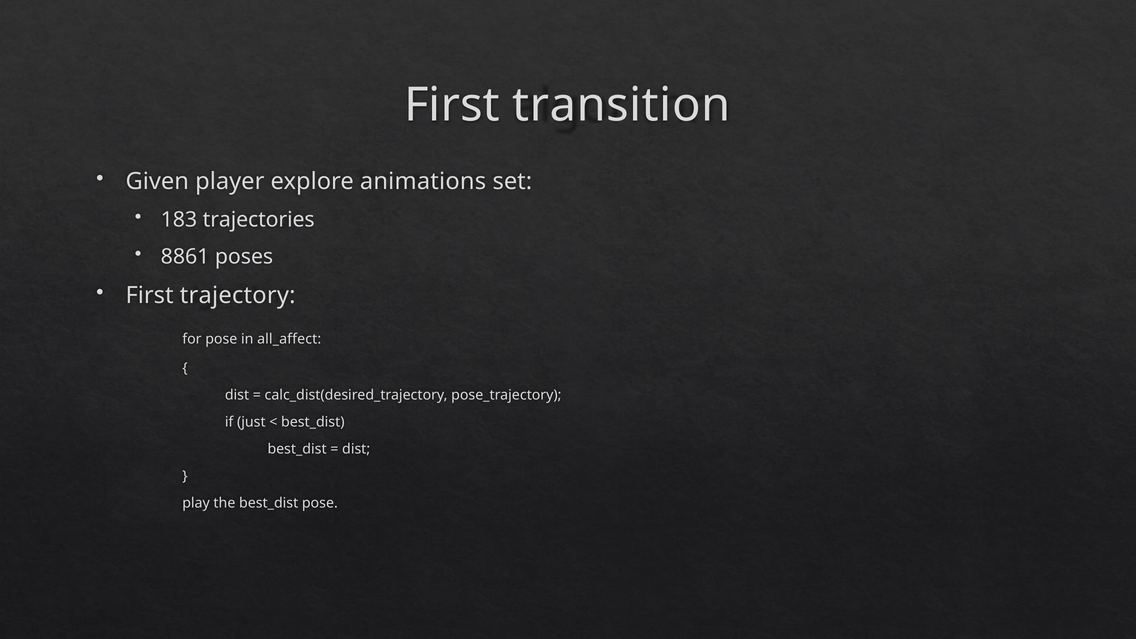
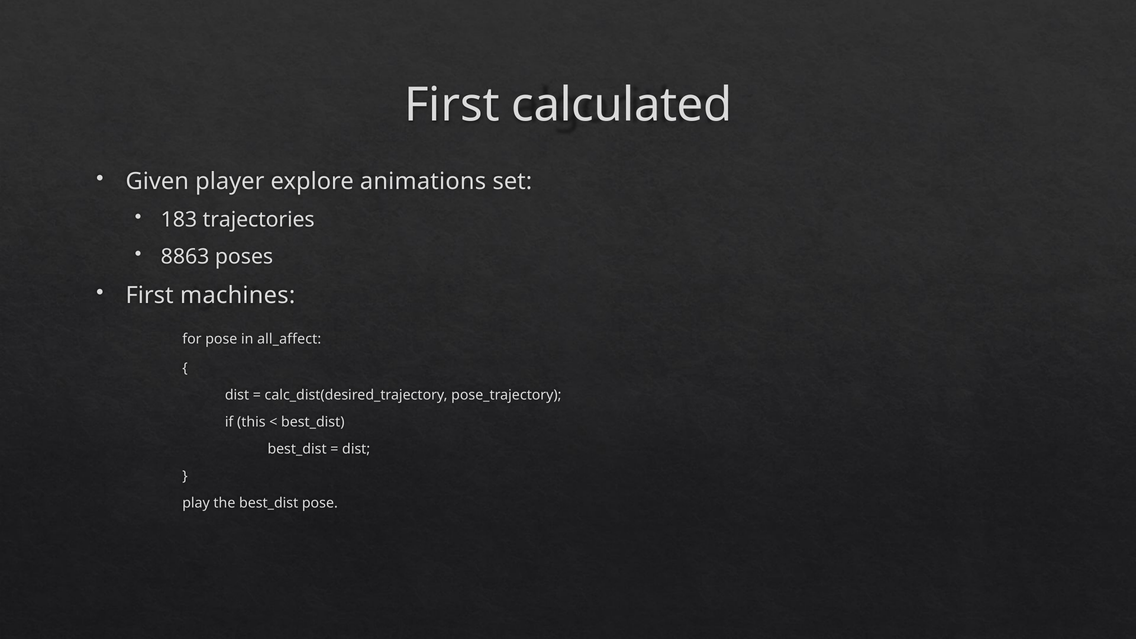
transition: transition -> calculated
8861: 8861 -> 8863
trajectory: trajectory -> machines
just: just -> this
